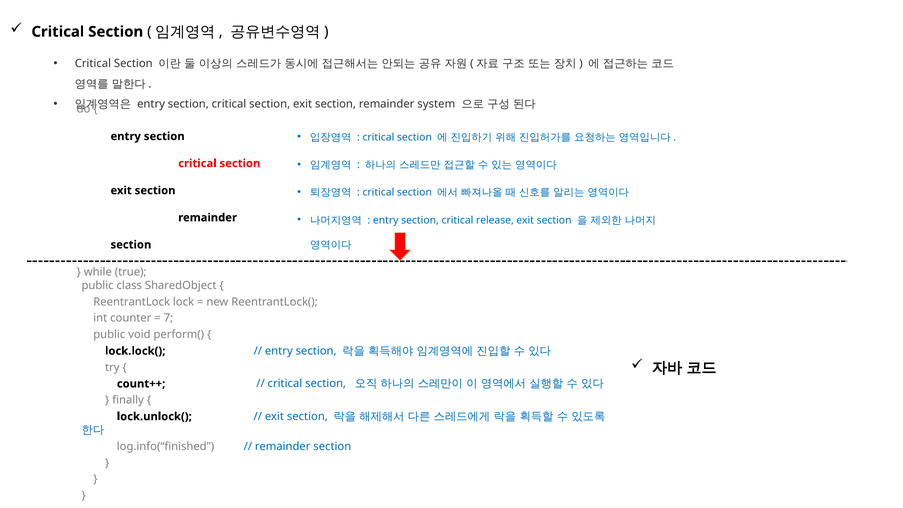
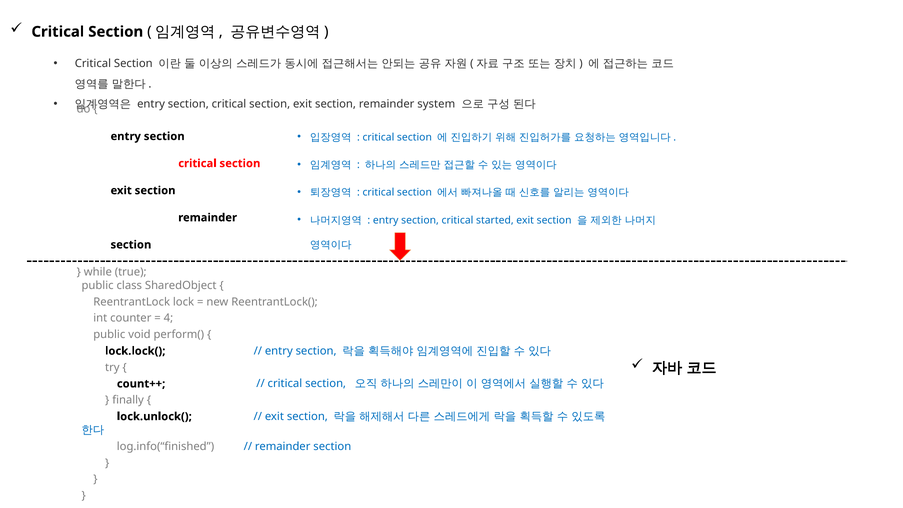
release: release -> started
7: 7 -> 4
